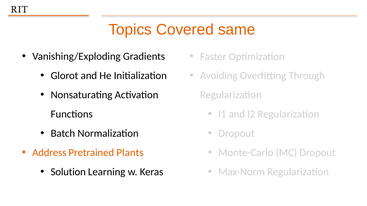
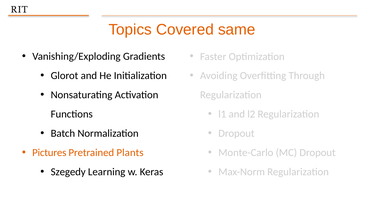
Address: Address -> Pictures
Solution: Solution -> Szegedy
